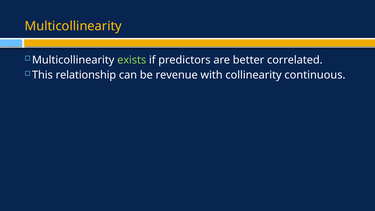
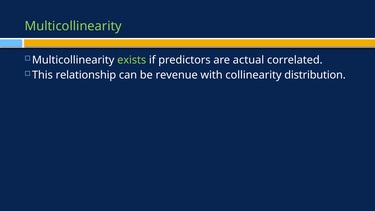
Multicollinearity colour: yellow -> light green
better: better -> actual
continuous: continuous -> distribution
